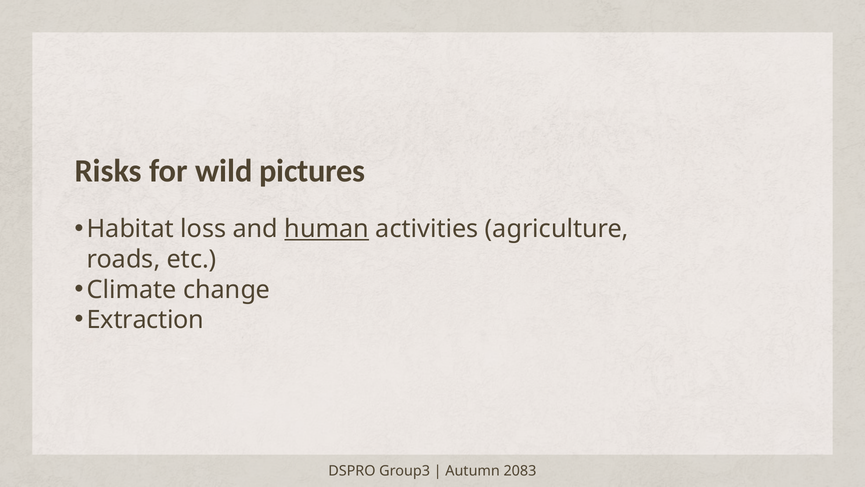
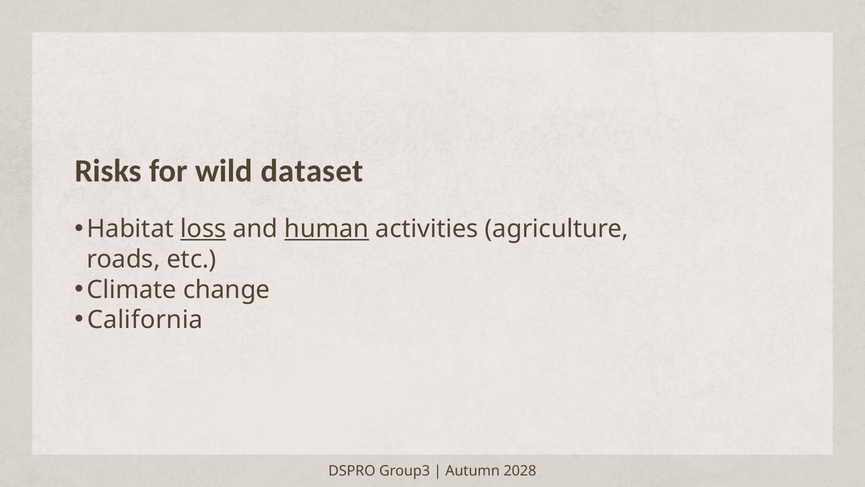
pictures: pictures -> dataset
loss underline: none -> present
Extraction: Extraction -> California
2083: 2083 -> 2028
